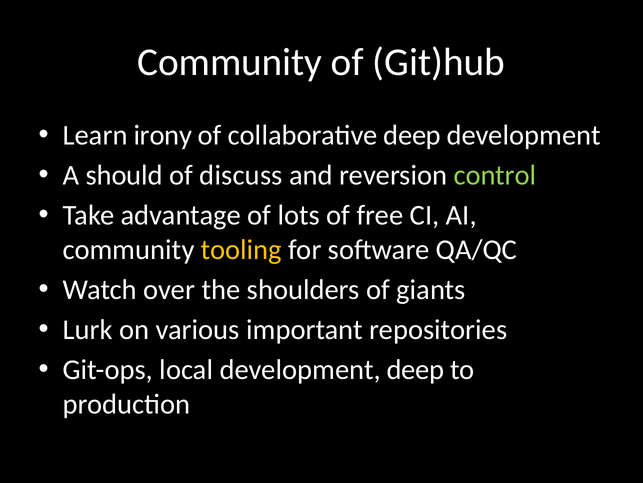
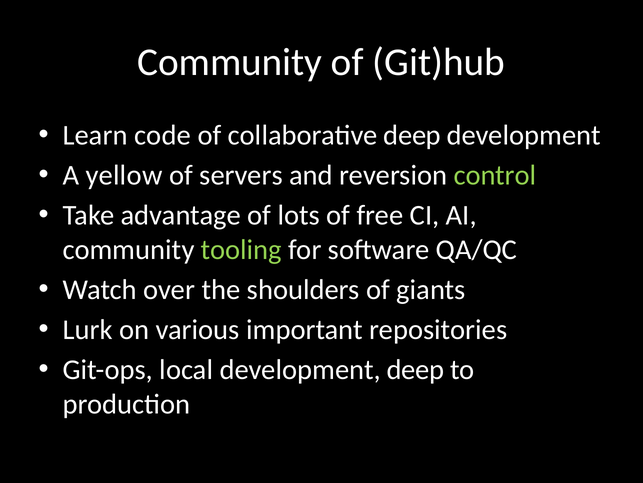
irony: irony -> code
should: should -> yellow
discuss: discuss -> servers
tooling colour: yellow -> light green
